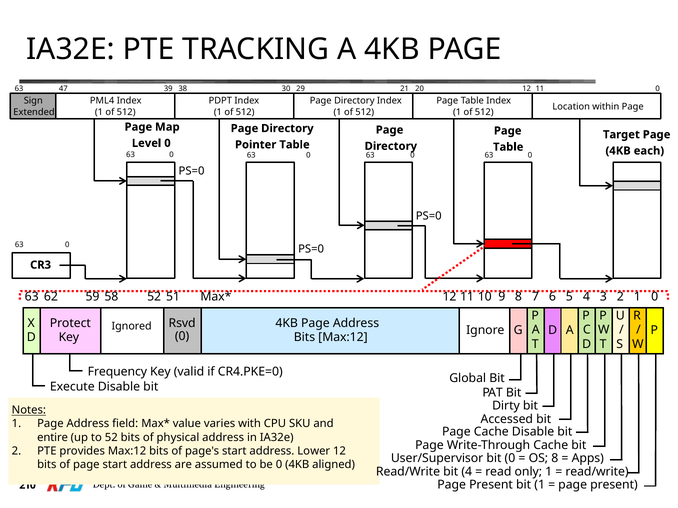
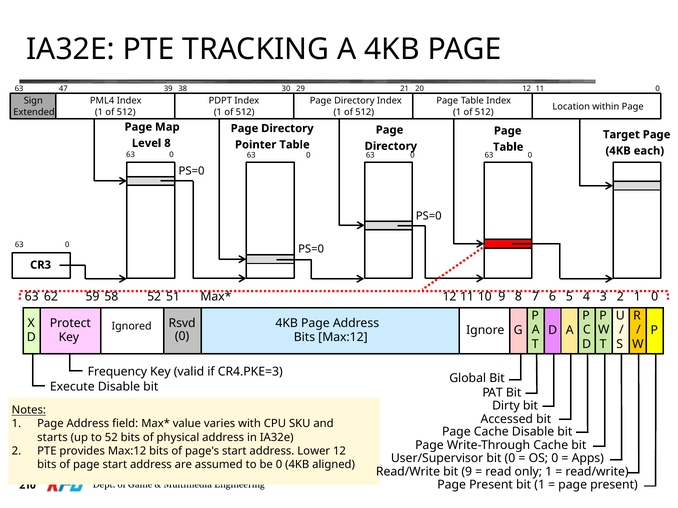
Level 0: 0 -> 8
CR4.PKE=0: CR4.PKE=0 -> CR4.PKE=3
entire: entire -> starts
OS 8: 8 -> 0
bit 4: 4 -> 9
